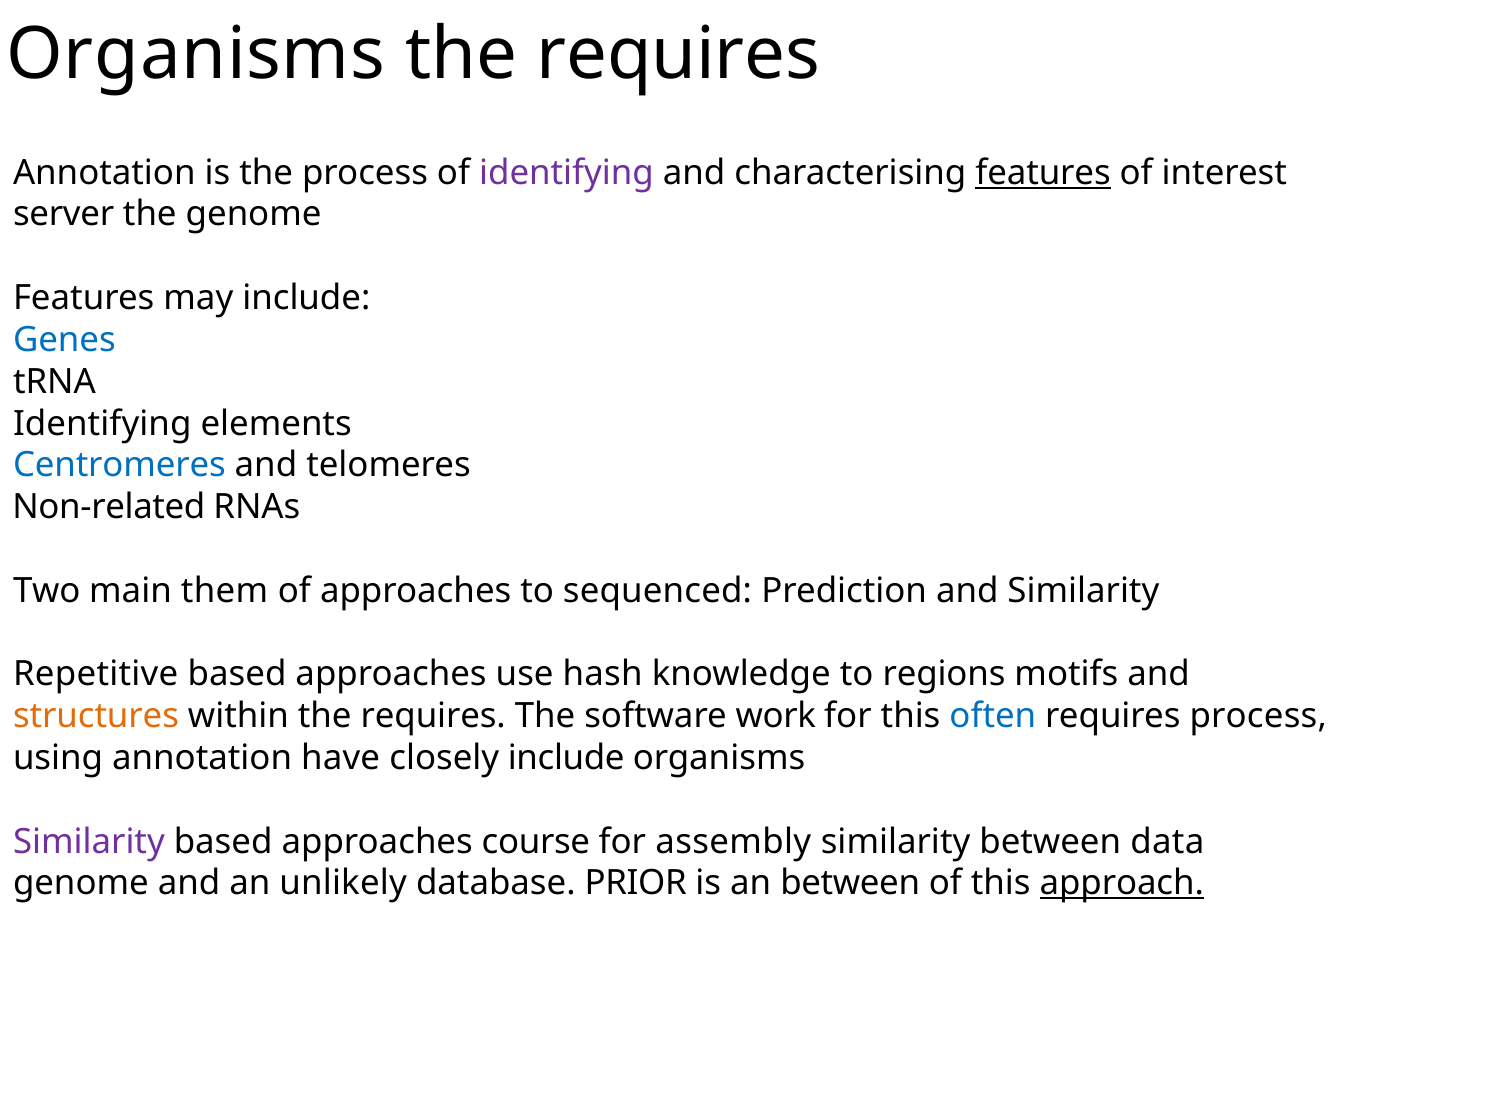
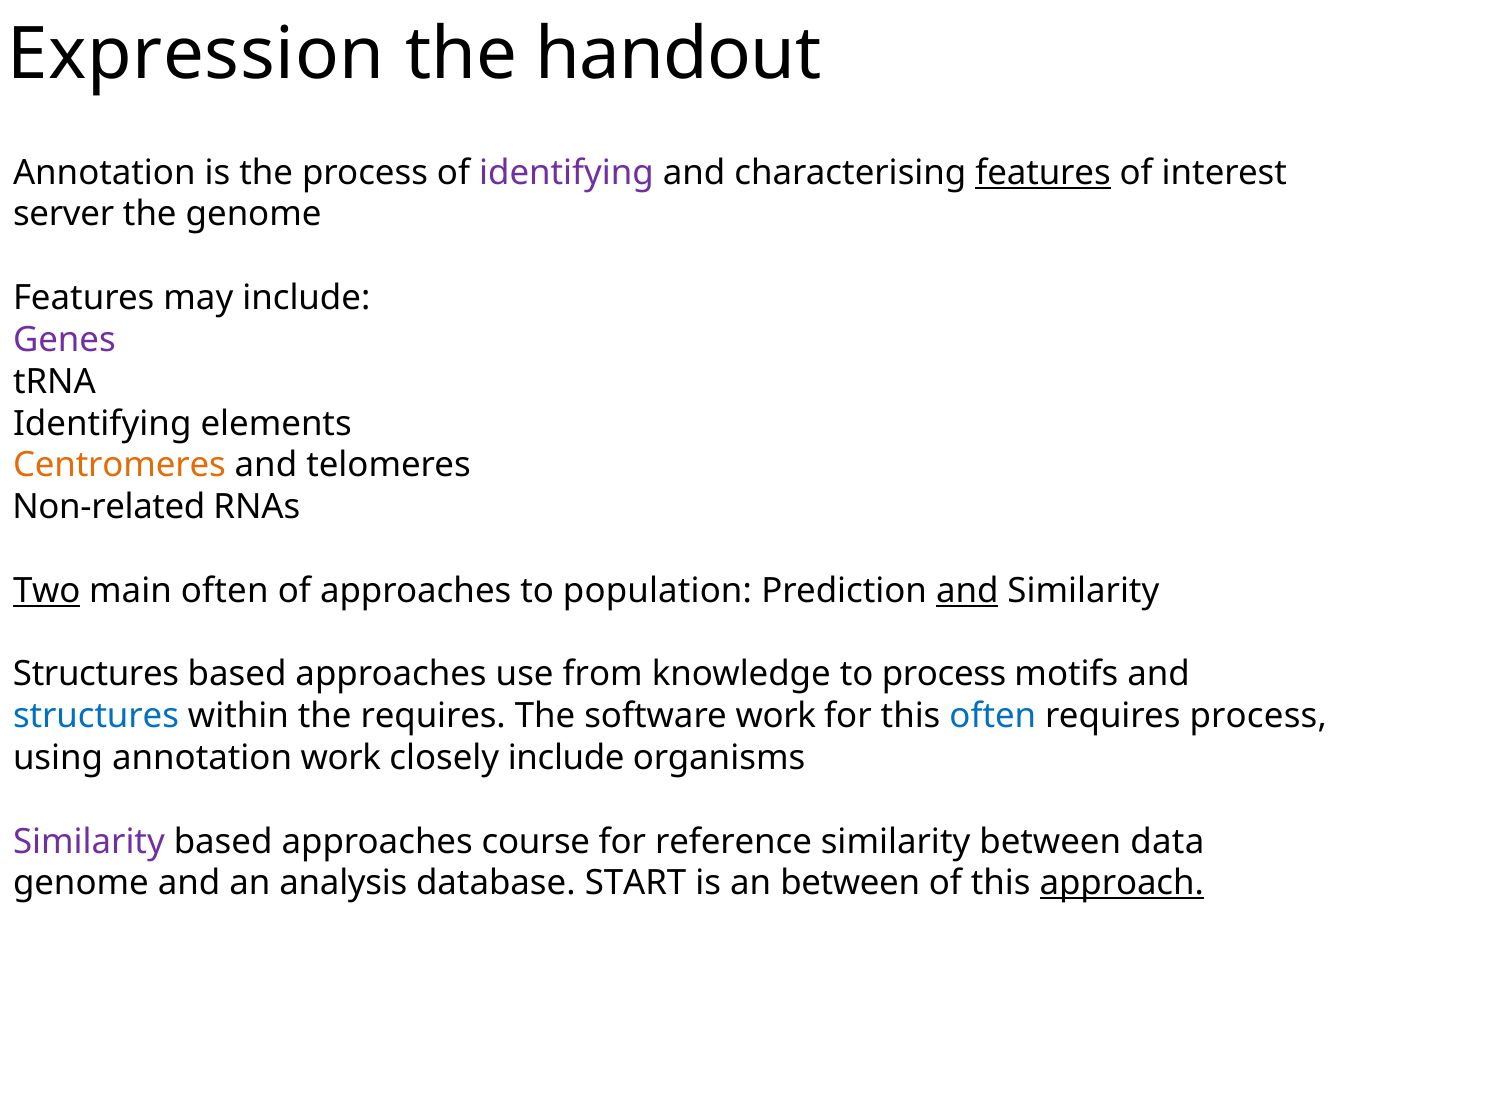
Organisms at (196, 54): Organisms -> Expression
requires at (678, 54): requires -> handout
Genes colour: blue -> purple
Centromeres colour: blue -> orange
Two underline: none -> present
main them: them -> often
sequenced: sequenced -> population
and at (967, 590) underline: none -> present
Repetitive at (96, 674): Repetitive -> Structures
hash: hash -> from
to regions: regions -> process
structures at (96, 716) colour: orange -> blue
annotation have: have -> work
assembly: assembly -> reference
unlikely: unlikely -> analysis
PRIOR: PRIOR -> START
